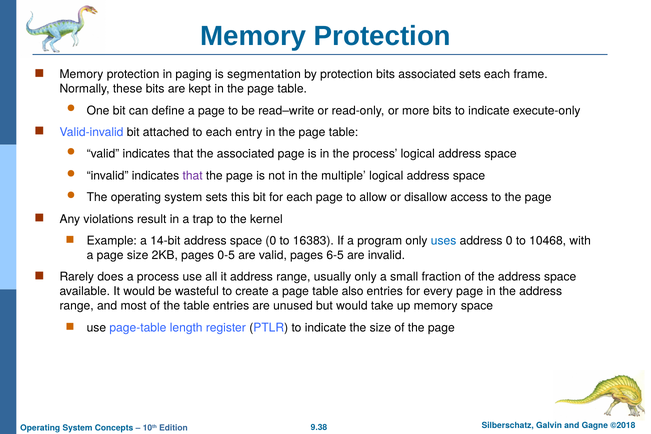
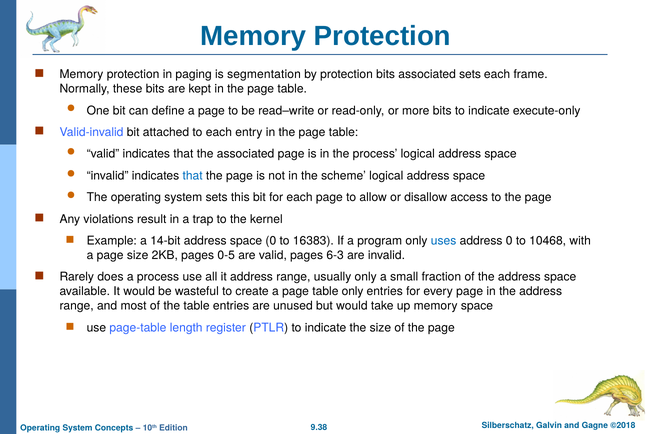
that at (193, 176) colour: purple -> blue
multiple: multiple -> scheme
6-5: 6-5 -> 6-3
table also: also -> only
